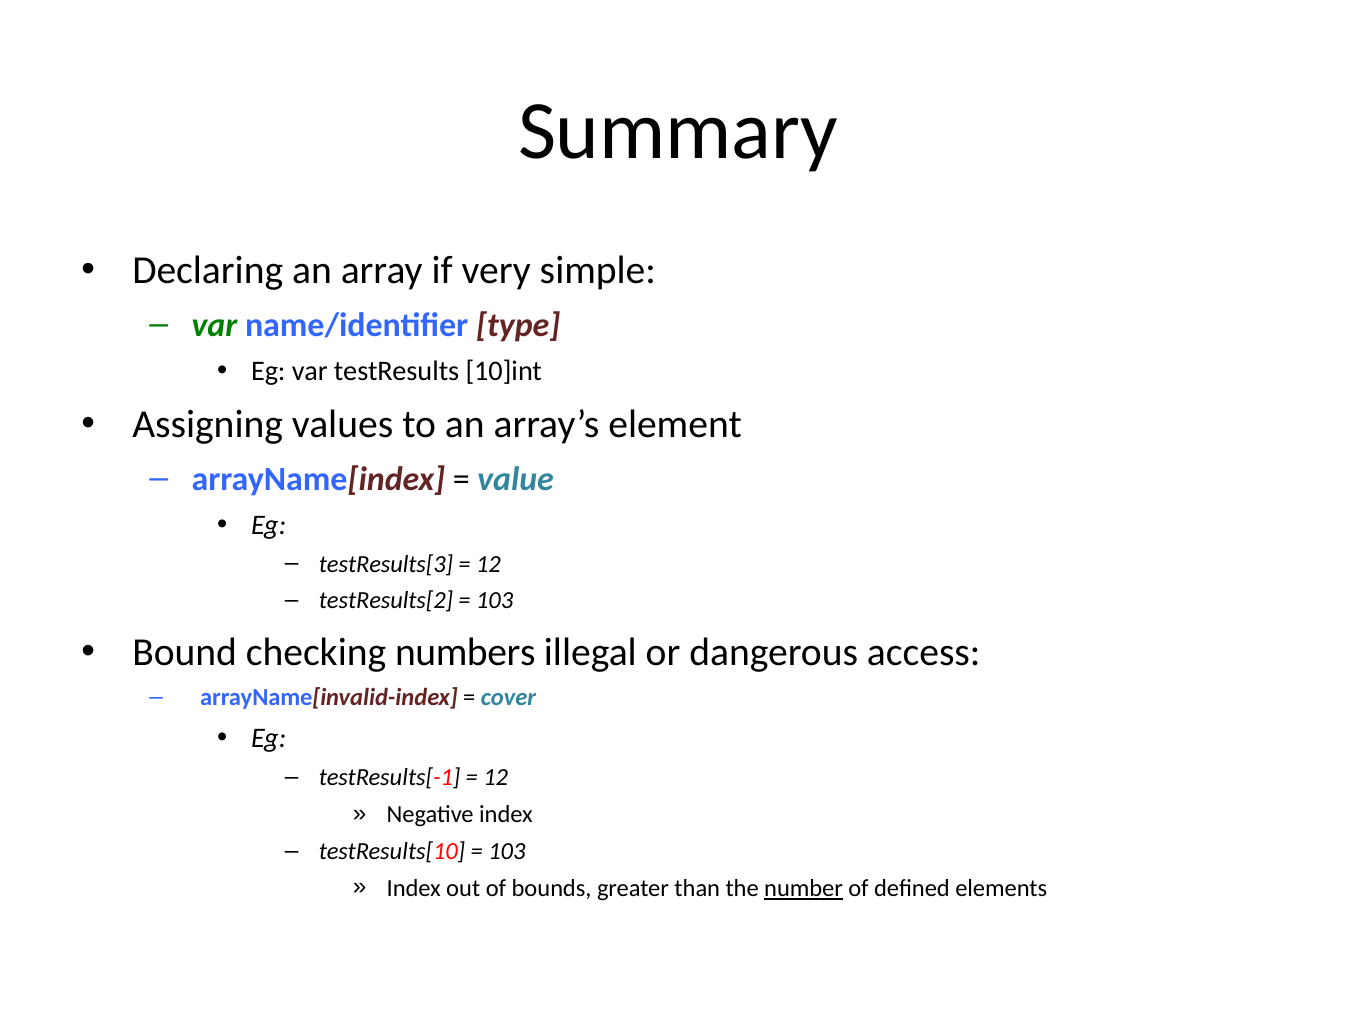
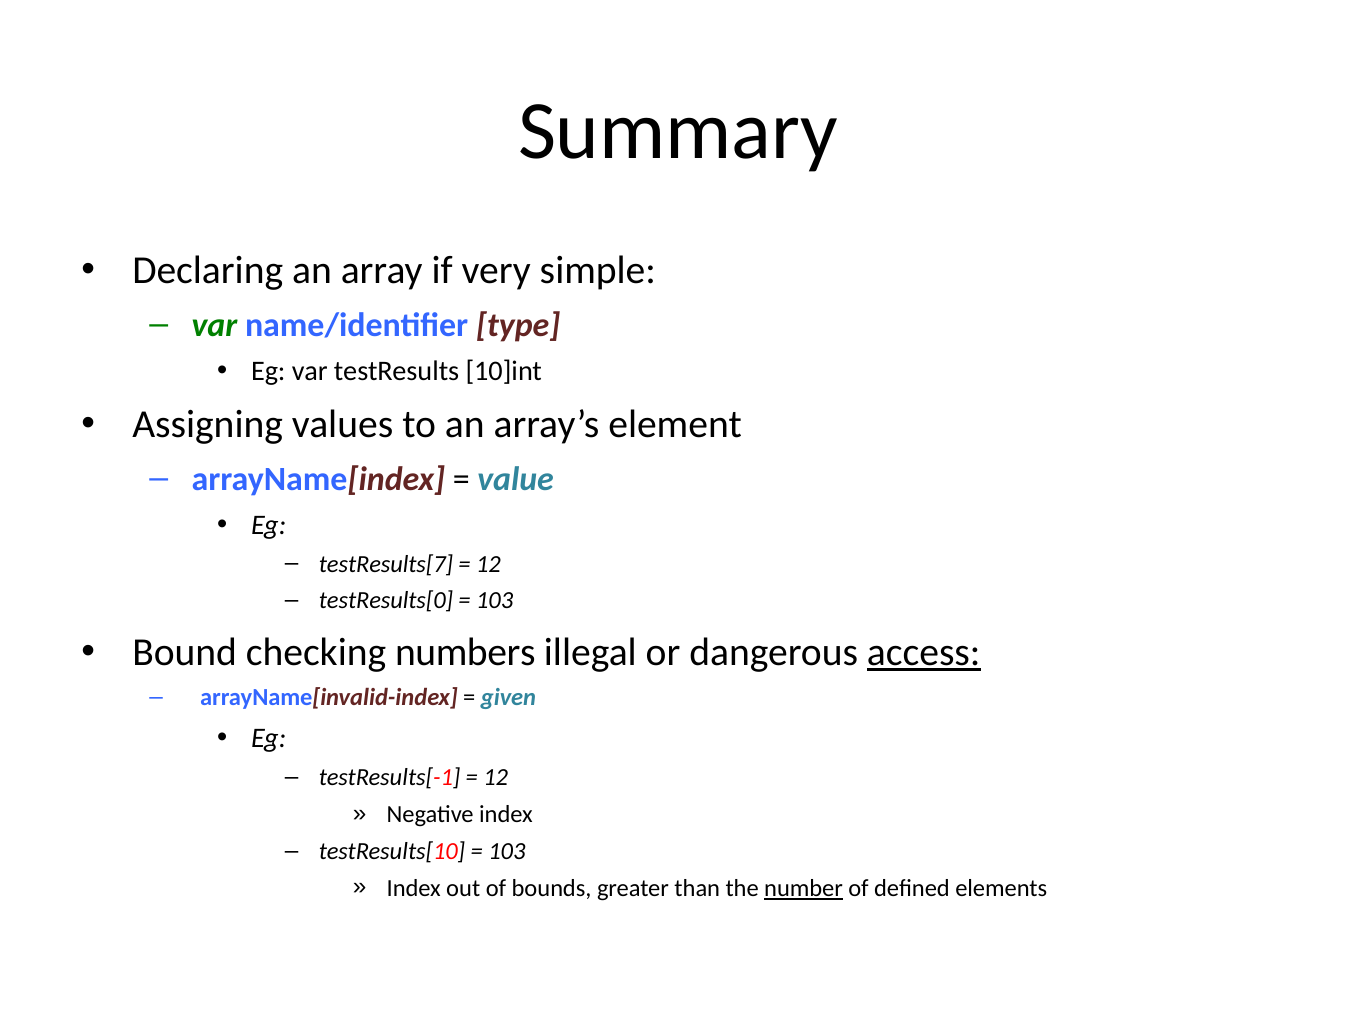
testResults[3: testResults[3 -> testResults[7
testResults[2: testResults[2 -> testResults[0
access underline: none -> present
cover: cover -> given
